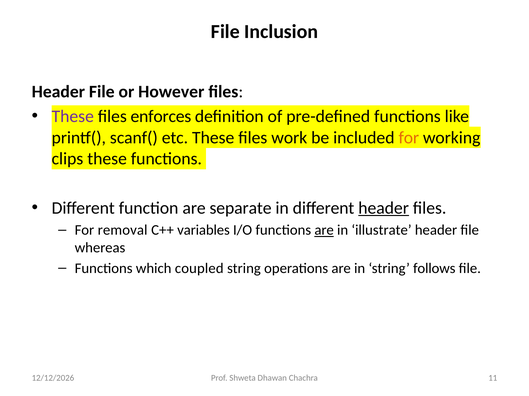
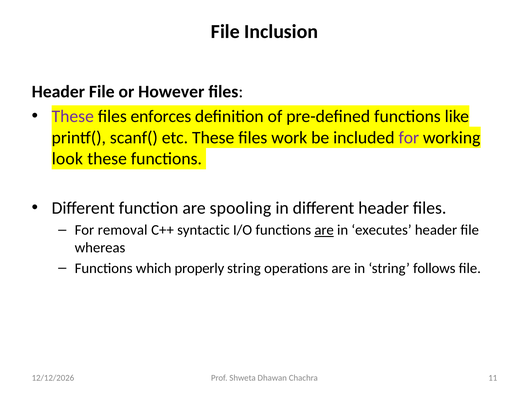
for at (409, 138) colour: orange -> purple
clips: clips -> look
separate: separate -> spooling
header at (384, 208) underline: present -> none
variables: variables -> syntactic
illustrate: illustrate -> executes
coupled: coupled -> properly
